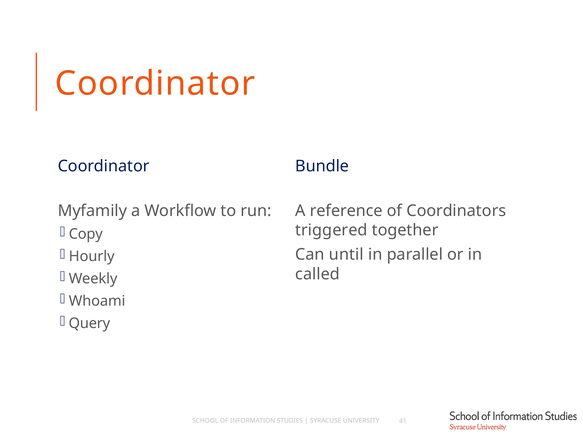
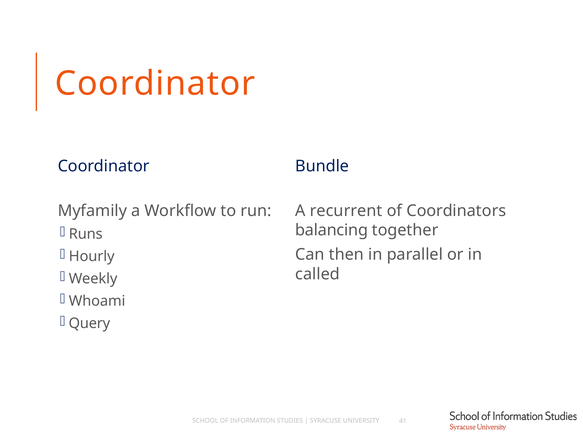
reference: reference -> recurrent
triggered: triggered -> balancing
Copy: Copy -> Runs
until: until -> then
